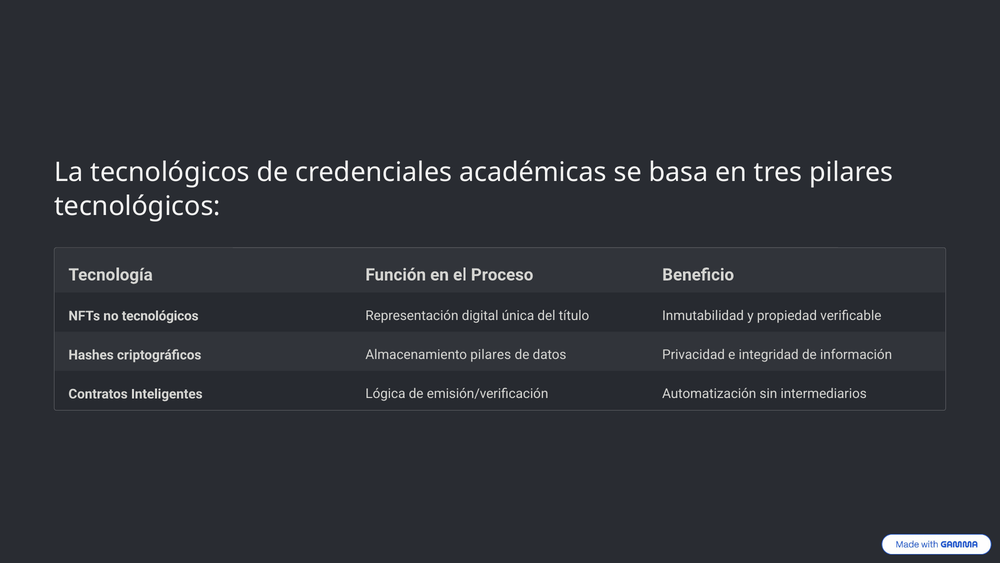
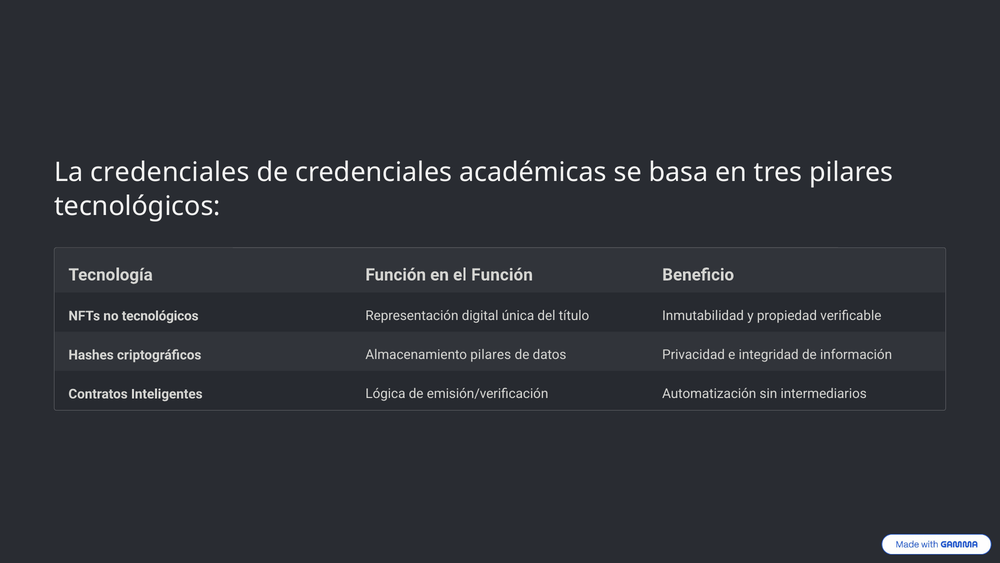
La tecnológicos: tecnológicos -> credenciales
el Proceso: Proceso -> Función
